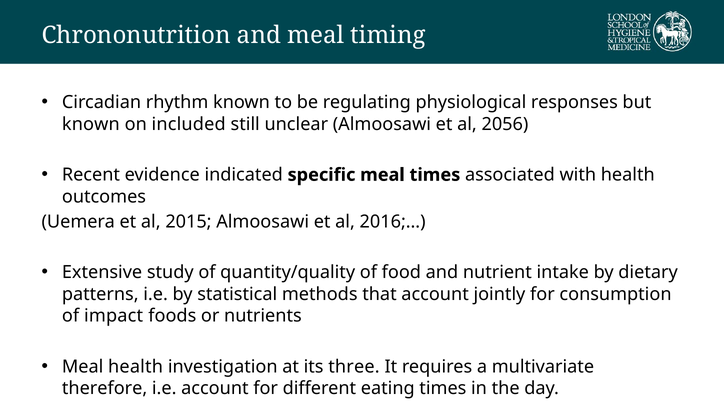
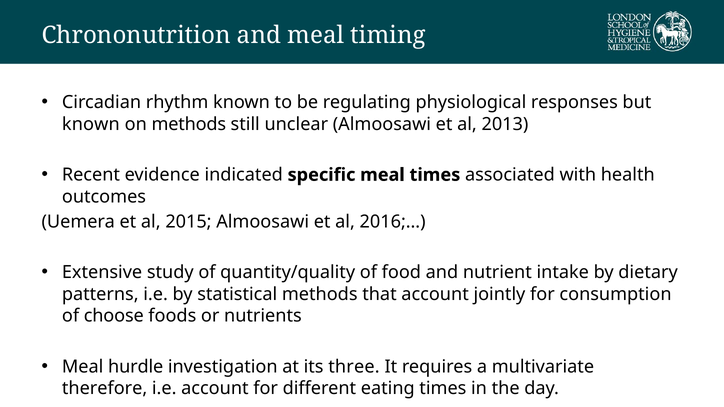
on included: included -> methods
2056: 2056 -> 2013
impact: impact -> choose
Meal health: health -> hurdle
